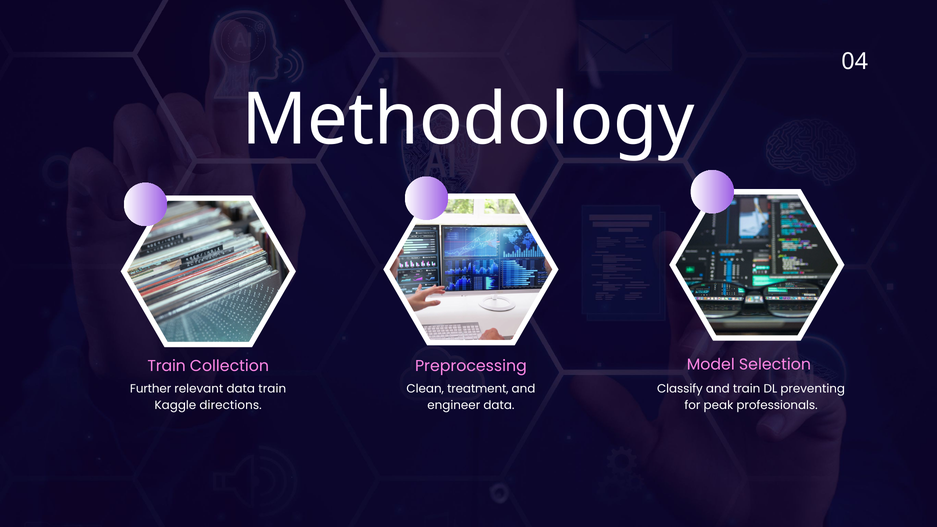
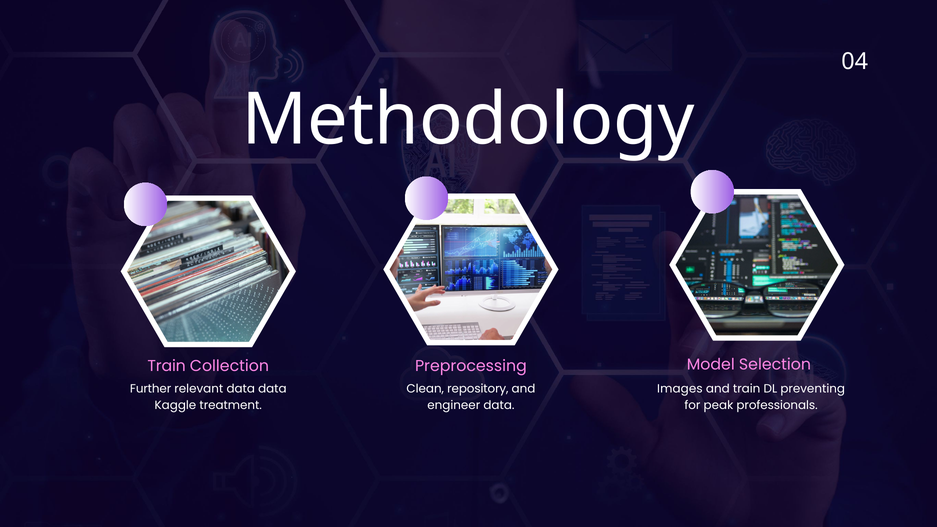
data train: train -> data
treatment: treatment -> repository
Classify: Classify -> Images
directions: directions -> treatment
